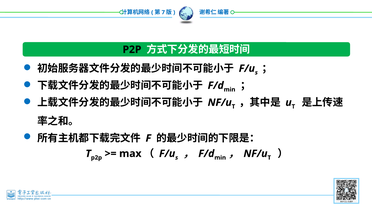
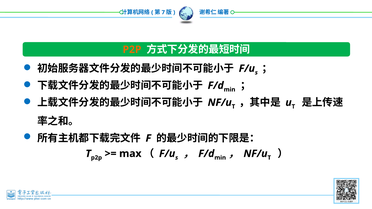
P2P at (132, 50) colour: black -> orange
